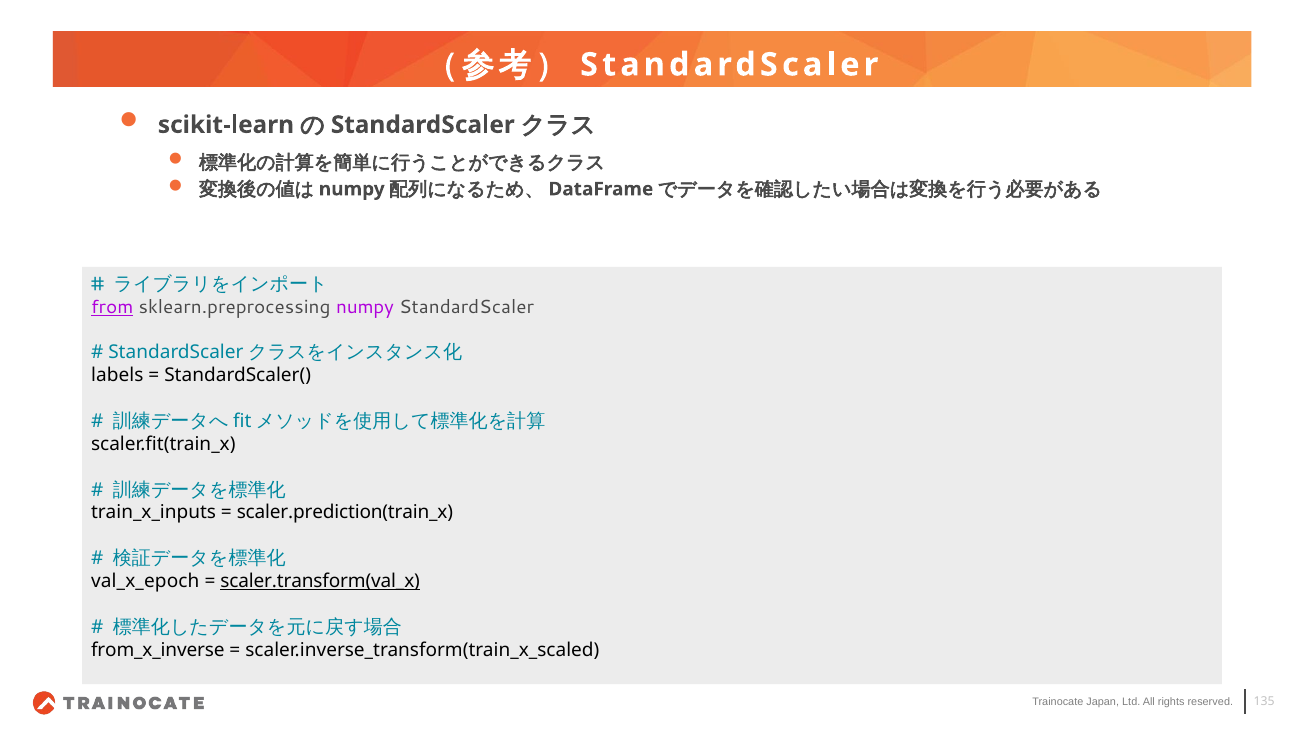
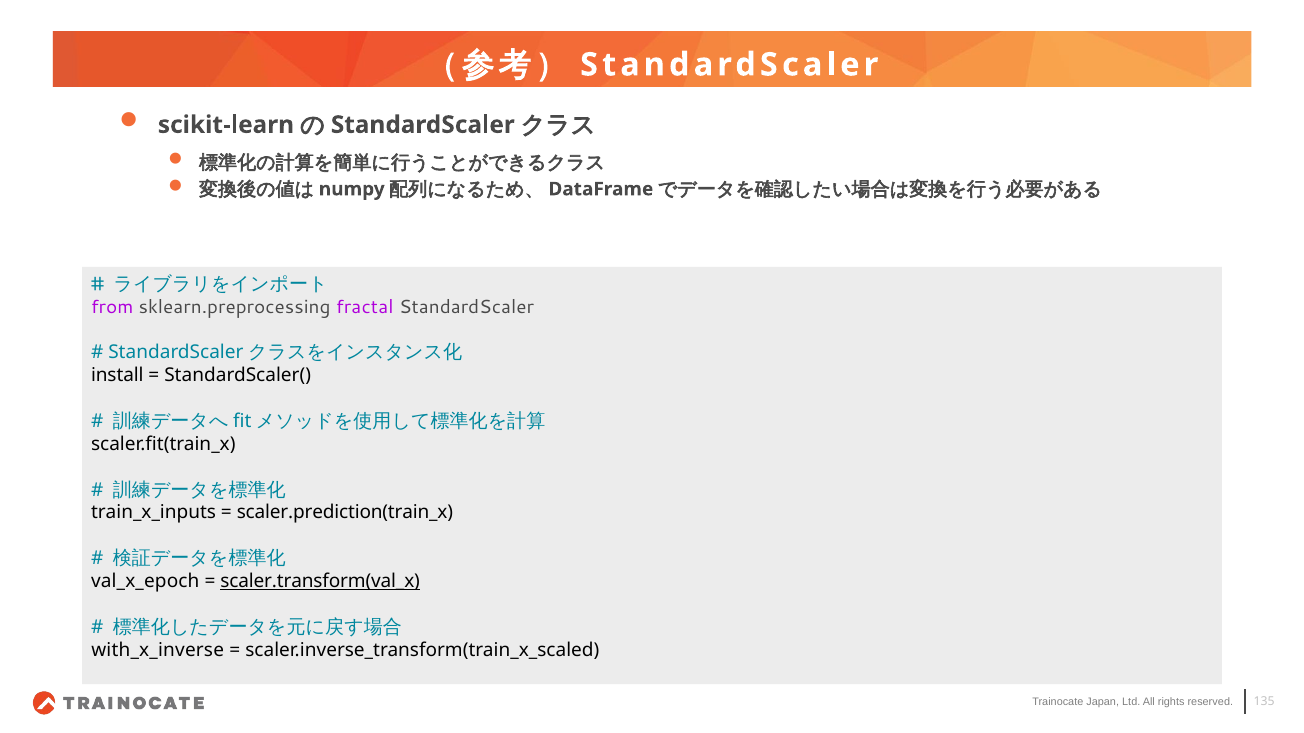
from underline: present -> none
sklearn.preprocessing numpy: numpy -> fractal
labels: labels -> install
from_x_inverse: from_x_inverse -> with_x_inverse
